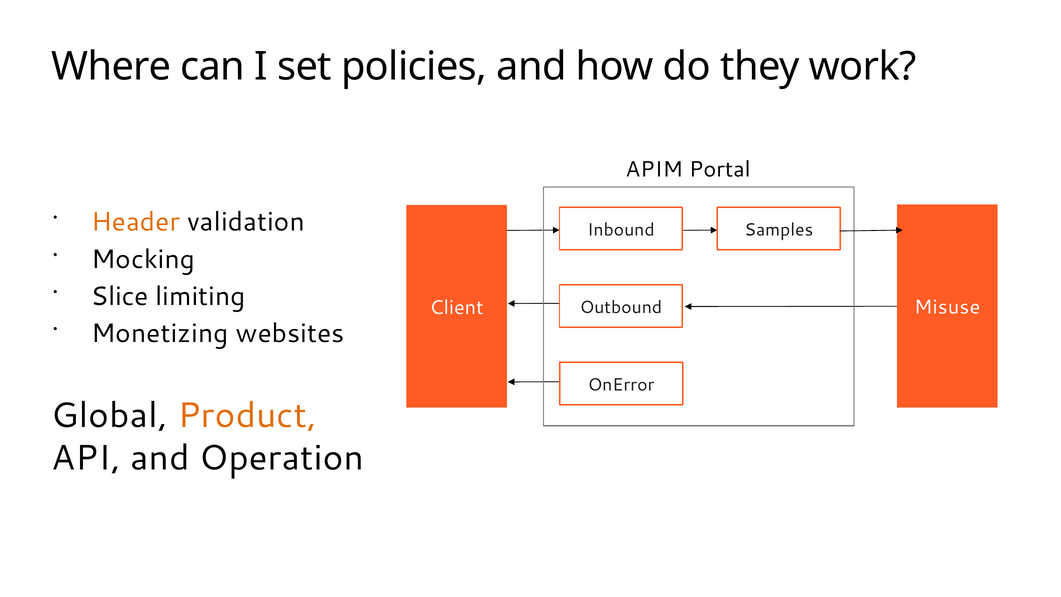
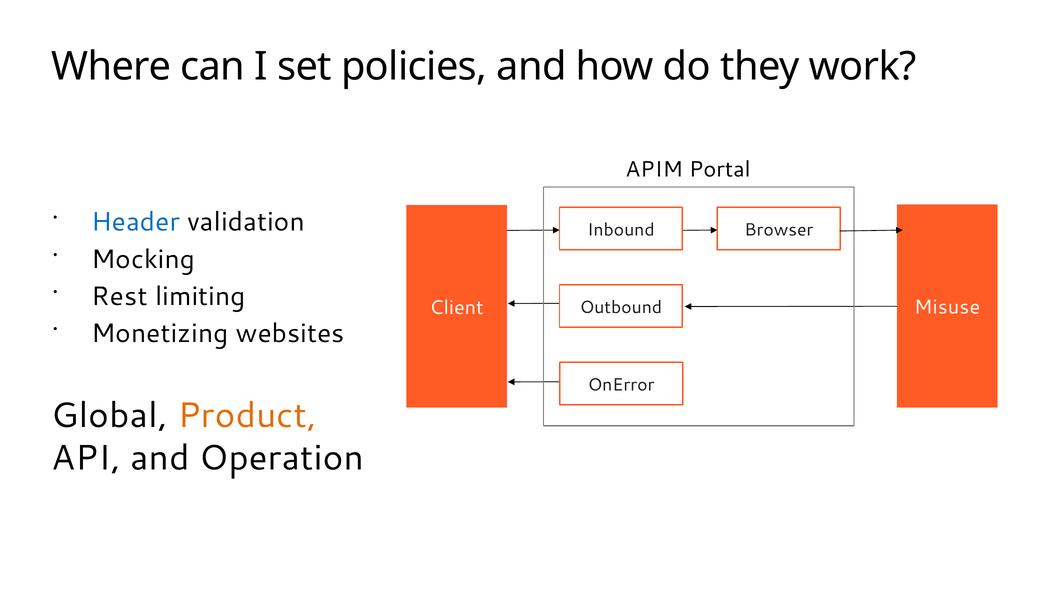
Header colour: orange -> blue
Samples: Samples -> Browser
Slice: Slice -> Rest
